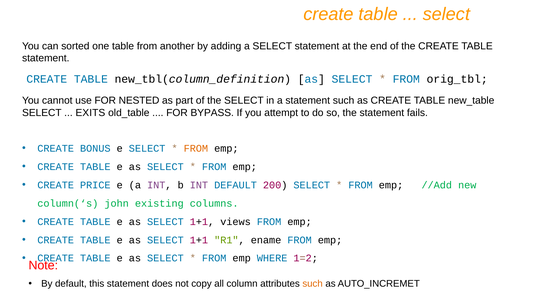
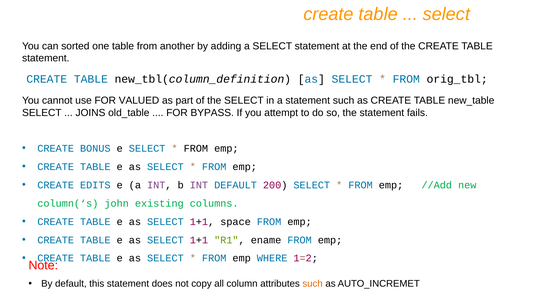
NESTED: NESTED -> VALUED
EXITS: EXITS -> JOINS
FROM at (196, 148) colour: orange -> black
PRICE: PRICE -> EDITS
views: views -> space
